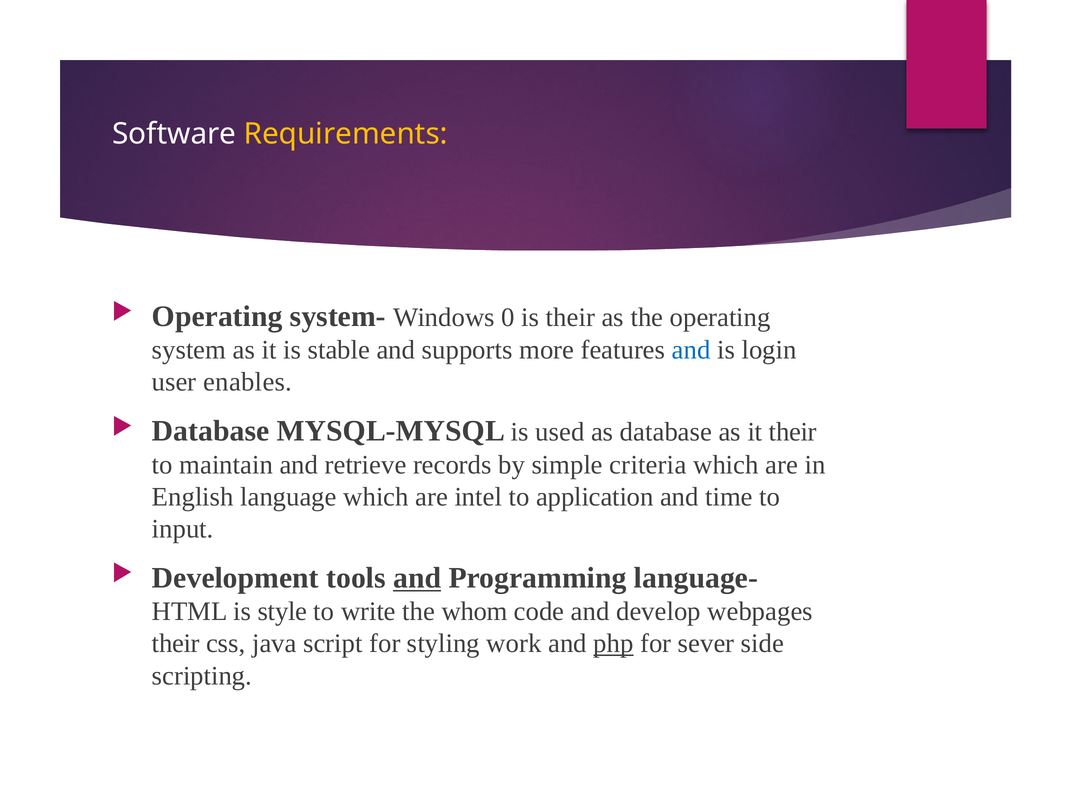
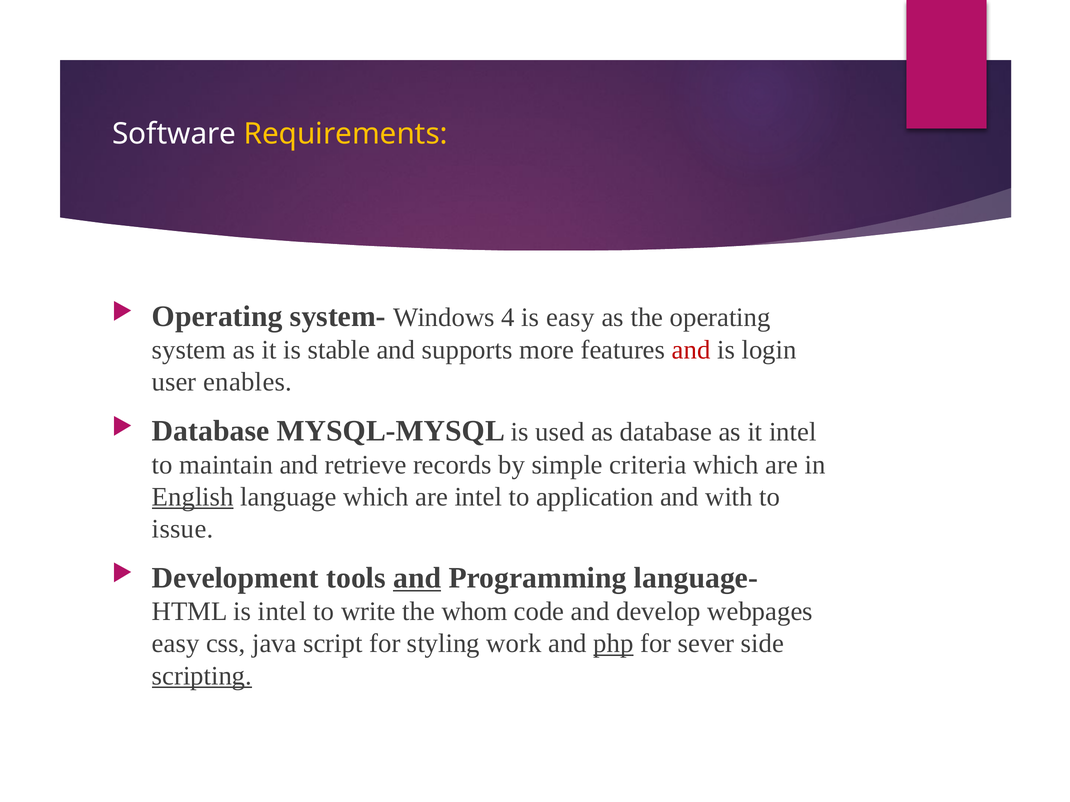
0: 0 -> 4
is their: their -> easy
and at (691, 350) colour: blue -> red
it their: their -> intel
English underline: none -> present
time: time -> with
input: input -> issue
is style: style -> intel
their at (176, 644): their -> easy
scripting underline: none -> present
